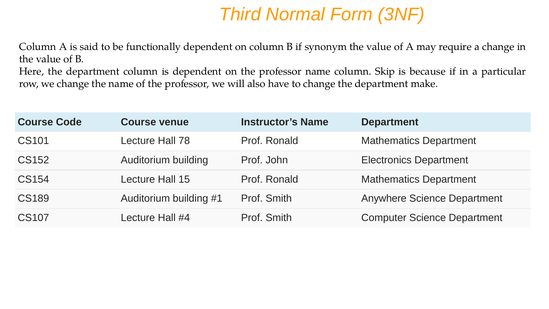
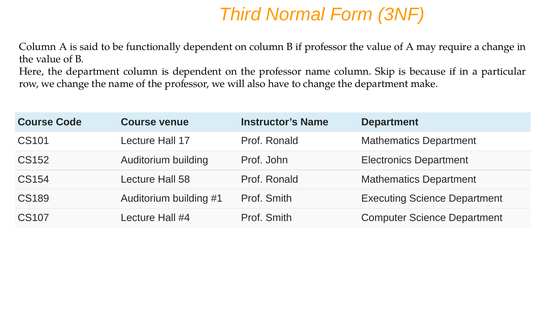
if synonym: synonym -> professor
78: 78 -> 17
15: 15 -> 58
Anywhere: Anywhere -> Executing
